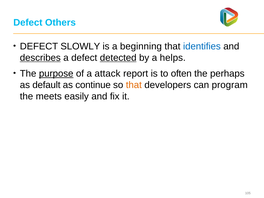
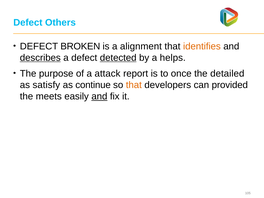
SLOWLY: SLOWLY -> BROKEN
beginning: beginning -> alignment
identifies colour: blue -> orange
purpose underline: present -> none
often: often -> once
perhaps: perhaps -> detailed
default: default -> satisfy
program: program -> provided
and at (99, 96) underline: none -> present
